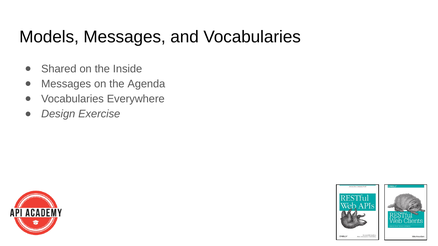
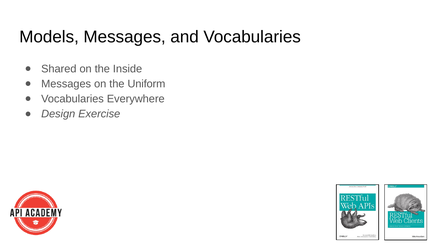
Agenda: Agenda -> Uniform
